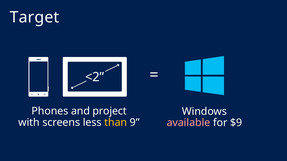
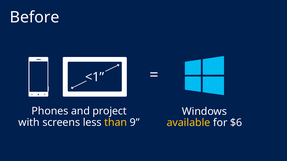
Target: Target -> Before
<2: <2 -> <1
available colour: pink -> yellow
$9: $9 -> $6
